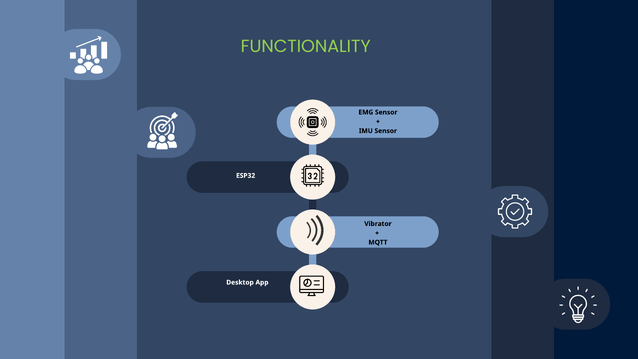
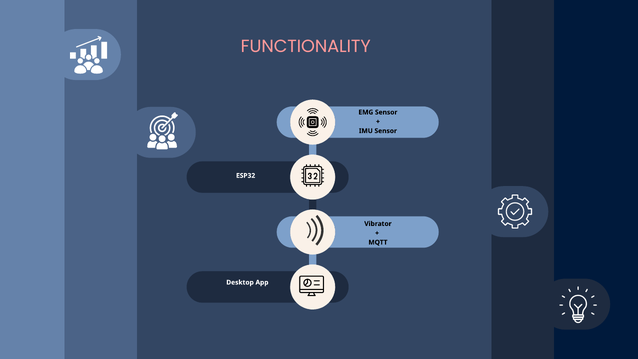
FUNCTIONALITY colour: light green -> pink
